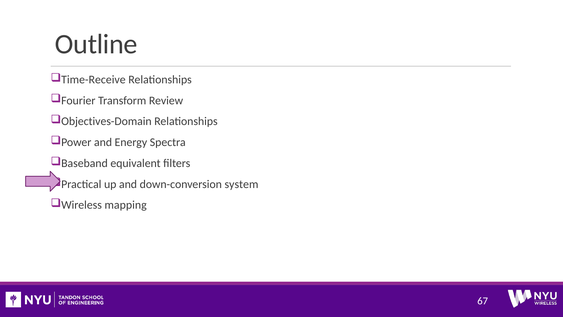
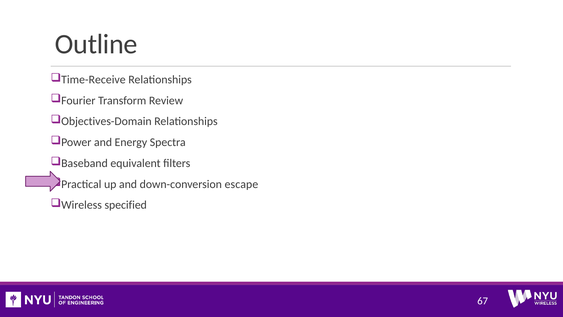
system: system -> escape
mapping: mapping -> specified
